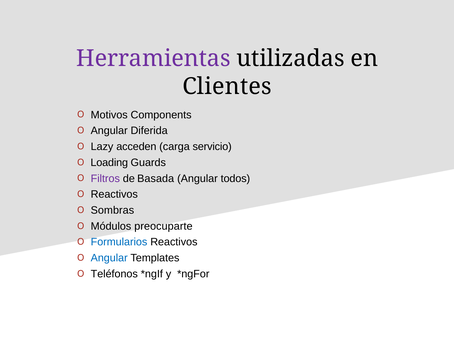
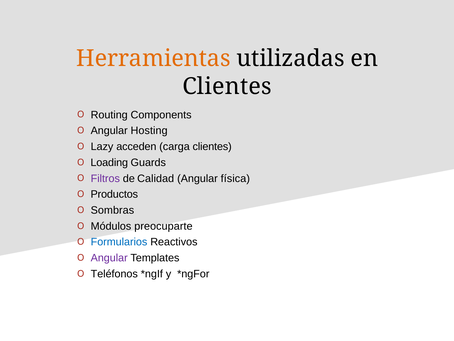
Herramientas colour: purple -> orange
Motivos: Motivos -> Routing
Diferida: Diferida -> Hosting
carga servicio: servicio -> clientes
Basada: Basada -> Calidad
todos: todos -> física
Reactivos at (114, 194): Reactivos -> Productos
Angular at (109, 258) colour: blue -> purple
